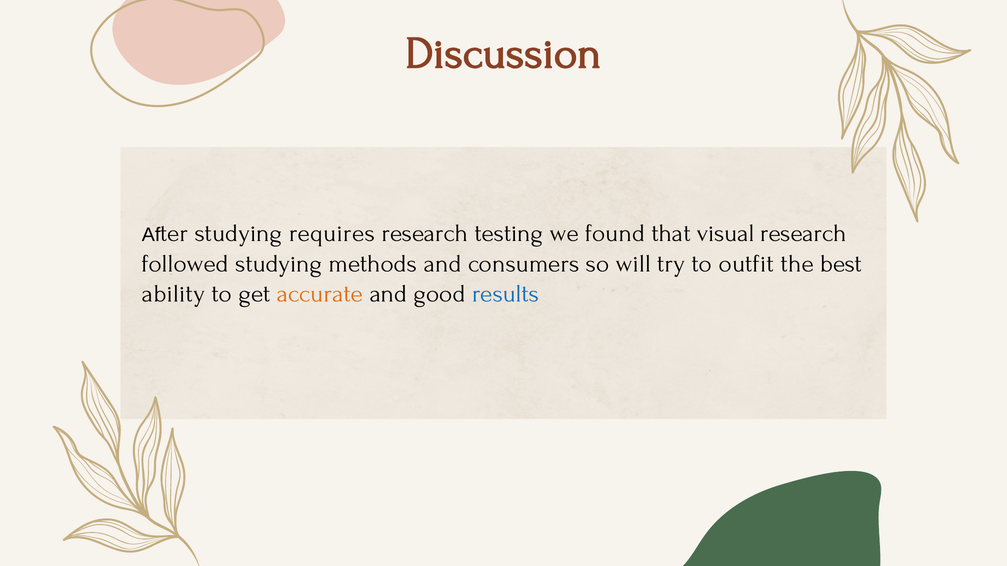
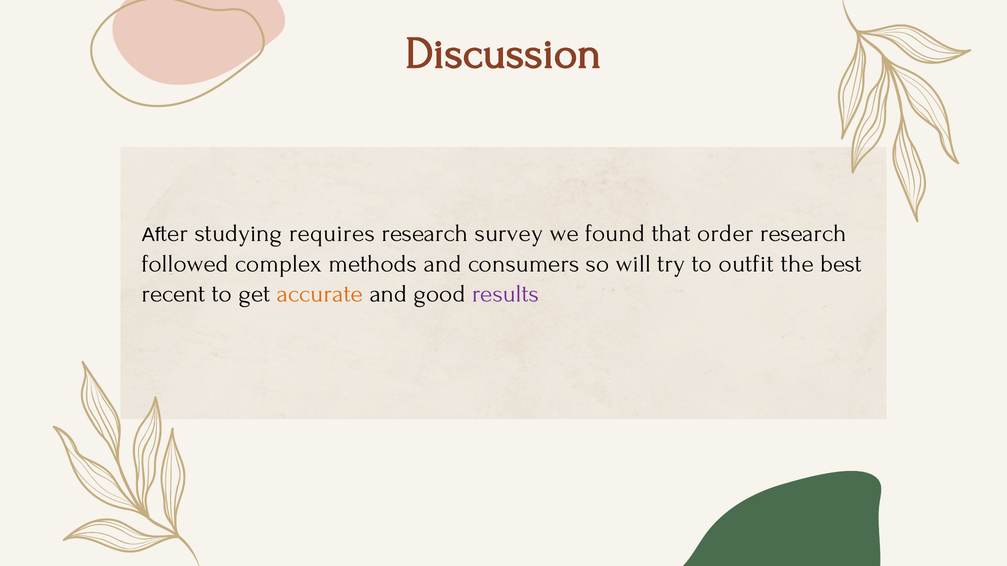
testing: testing -> survey
visual: visual -> order
followed studying: studying -> complex
ability: ability -> recent
results colour: blue -> purple
